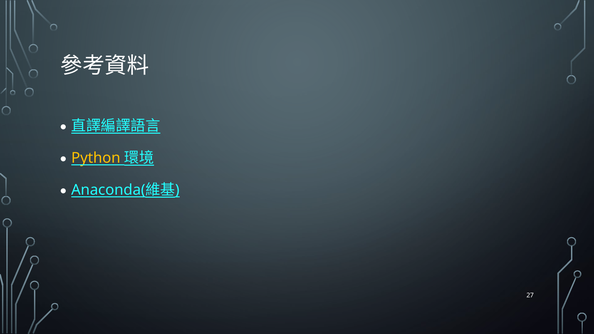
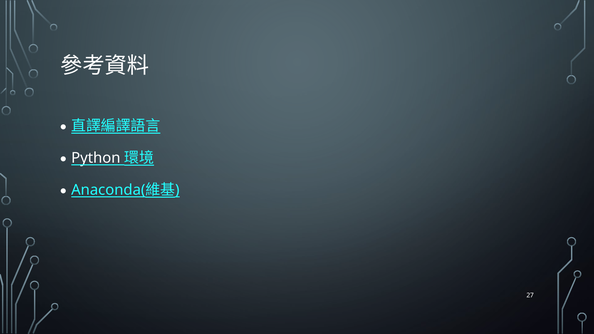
Python colour: yellow -> white
